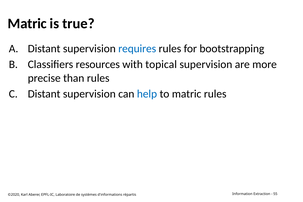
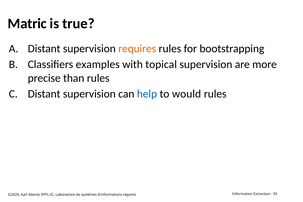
requires colour: blue -> orange
resources: resources -> examples
to matric: matric -> would
